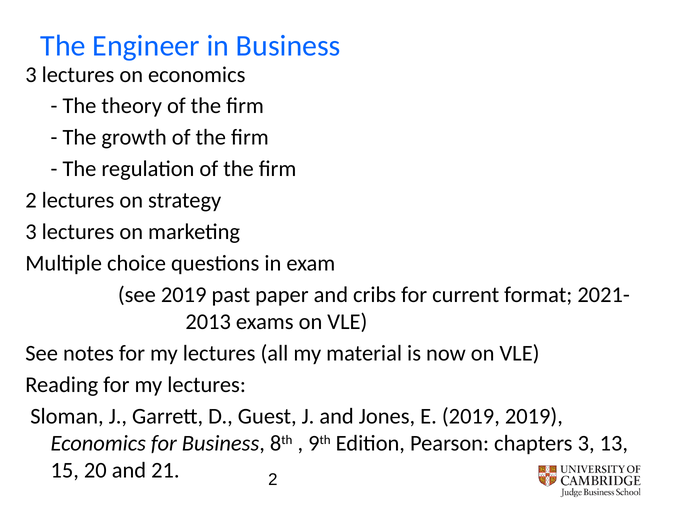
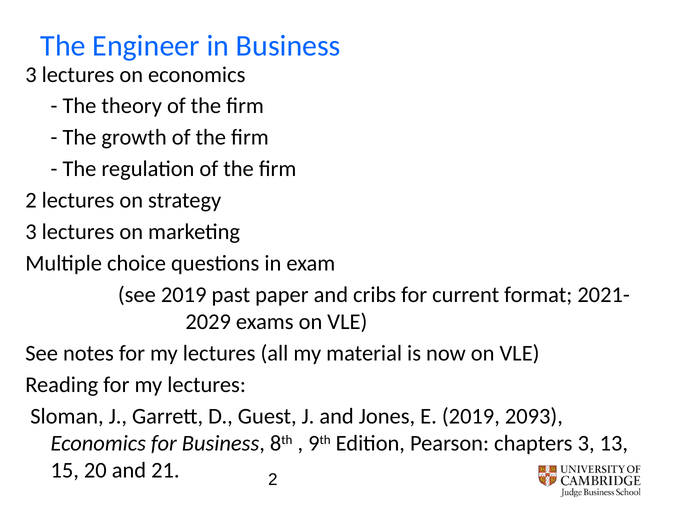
2013: 2013 -> 2029
2019 2019: 2019 -> 2093
